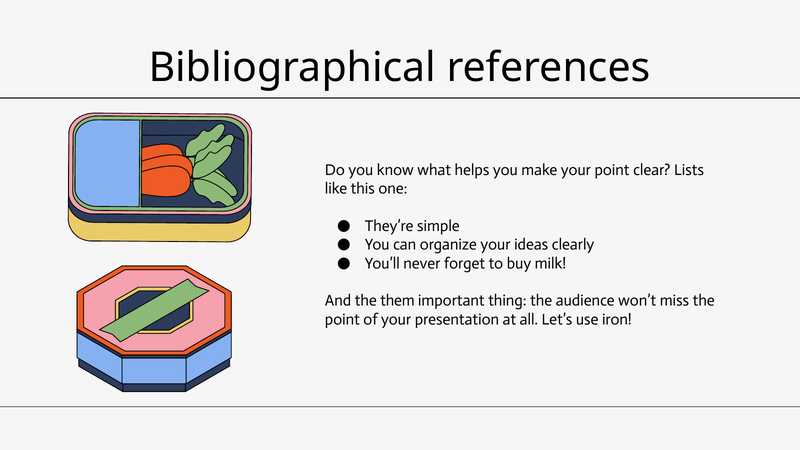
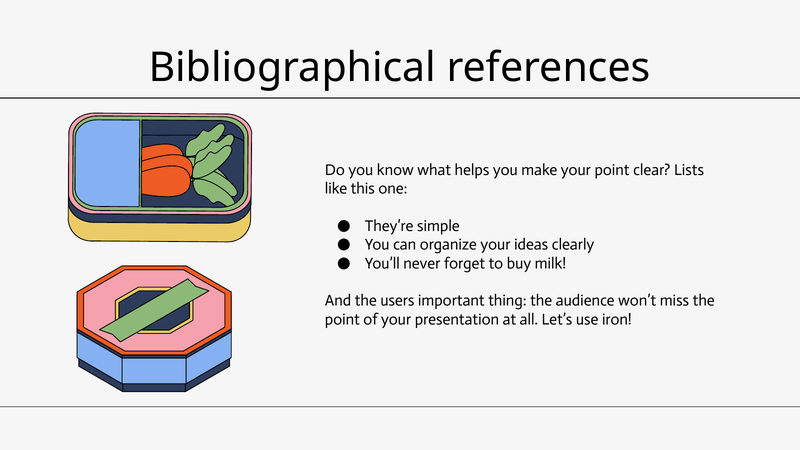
them: them -> users
